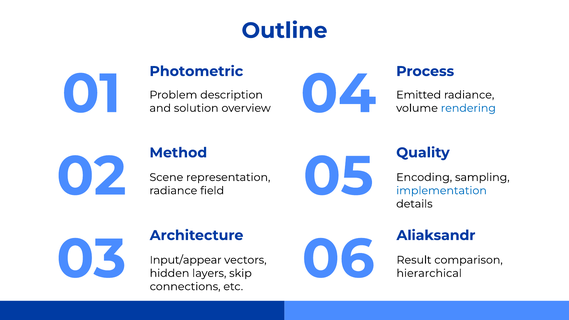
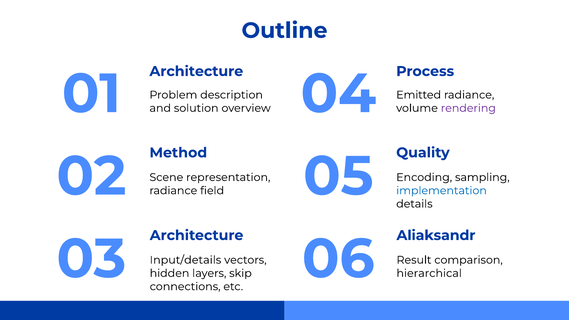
Photometric at (196, 71): Photometric -> Architecture
rendering colour: blue -> purple
Input/appear: Input/appear -> Input/details
